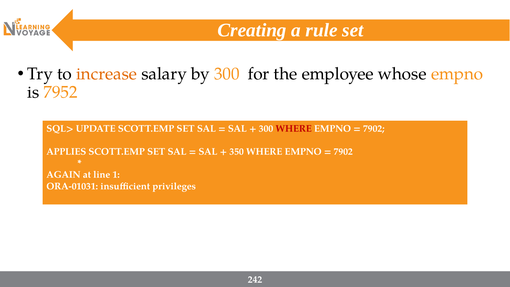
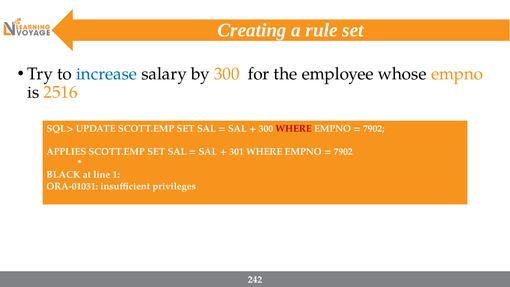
increase colour: orange -> blue
7952: 7952 -> 2516
350: 350 -> 301
AGAIN: AGAIN -> BLACK
